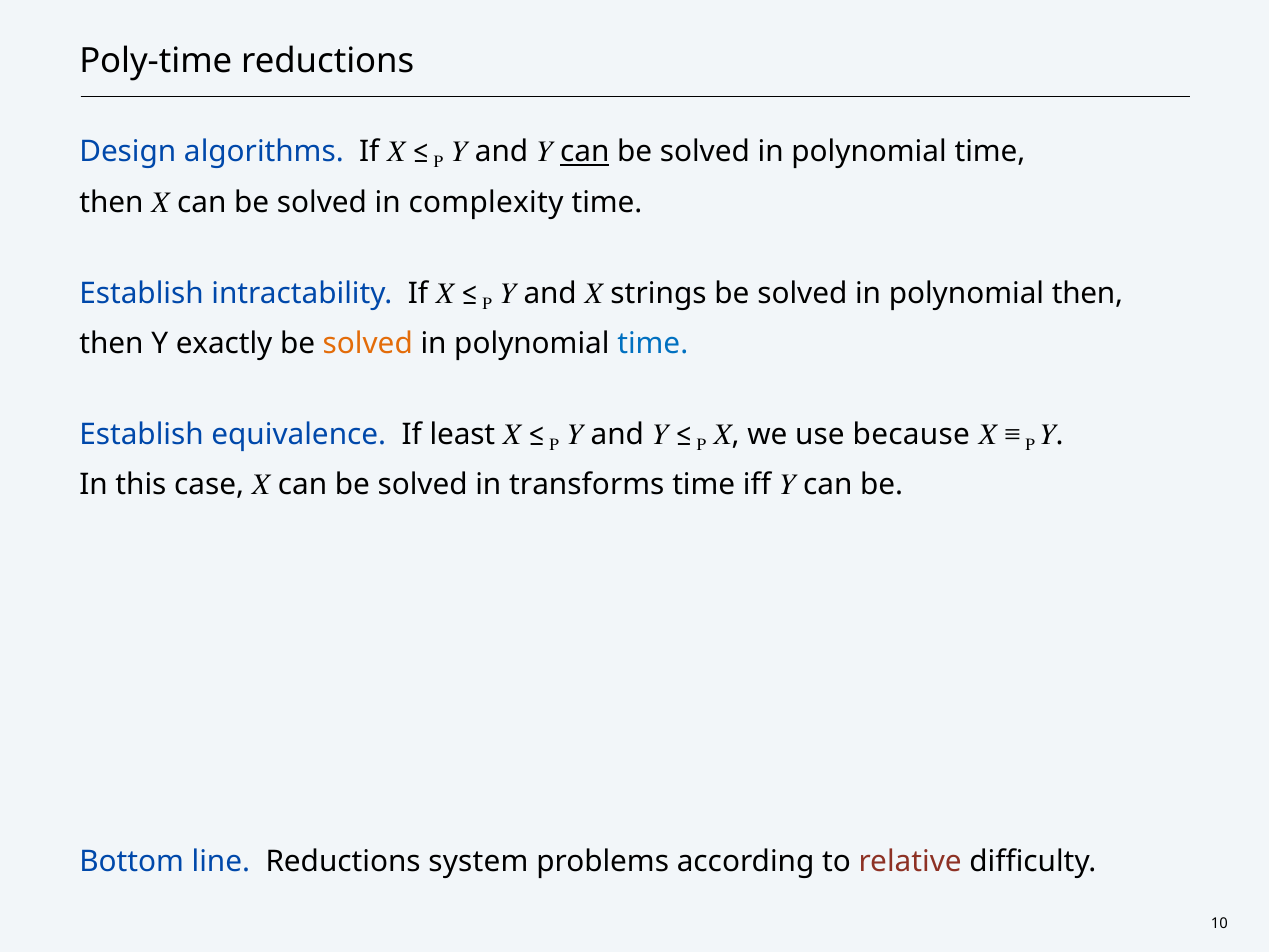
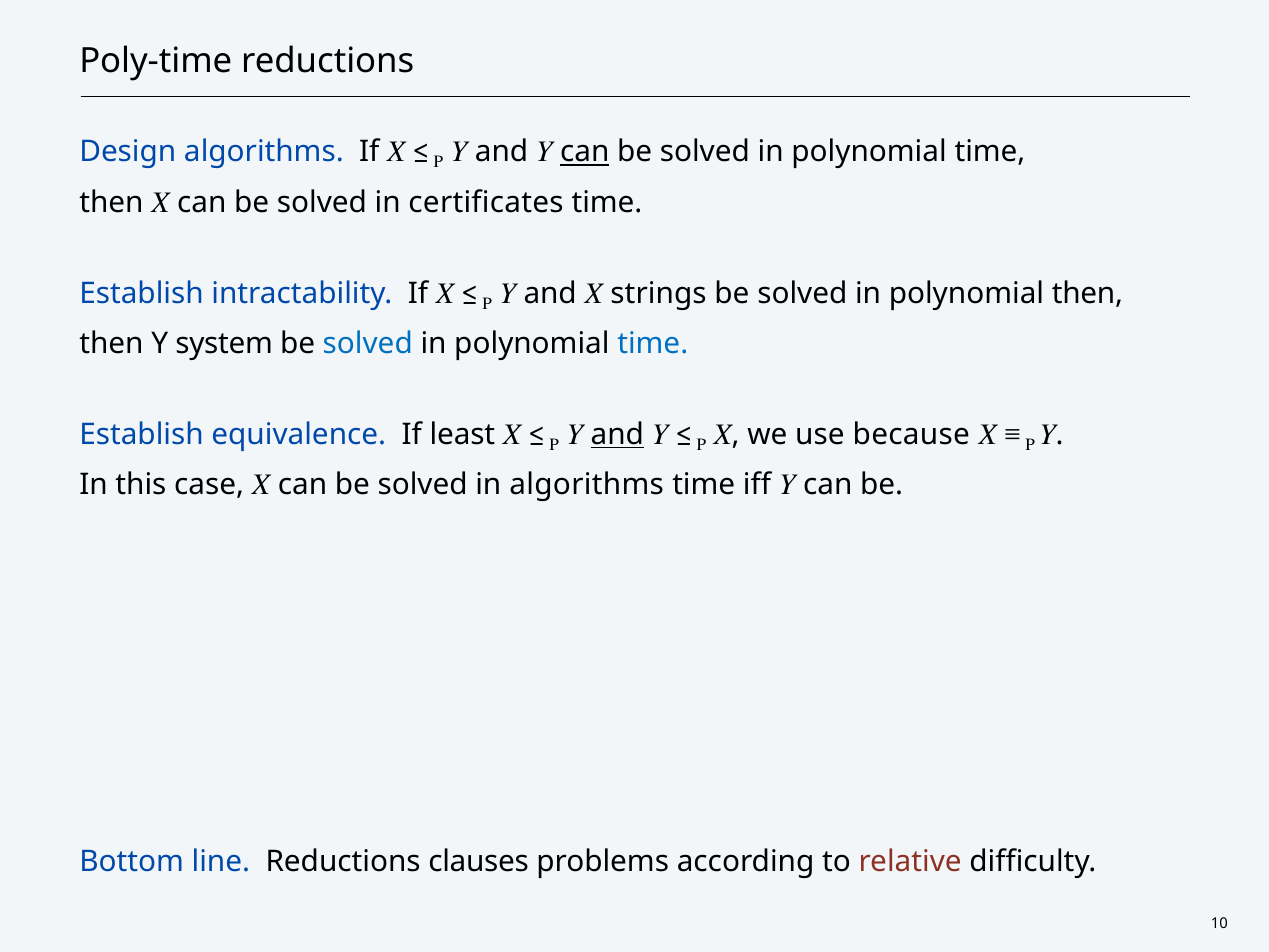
complexity: complexity -> certificates
exactly: exactly -> system
solved at (368, 344) colour: orange -> blue
and at (617, 434) underline: none -> present
in transforms: transforms -> algorithms
system: system -> clauses
